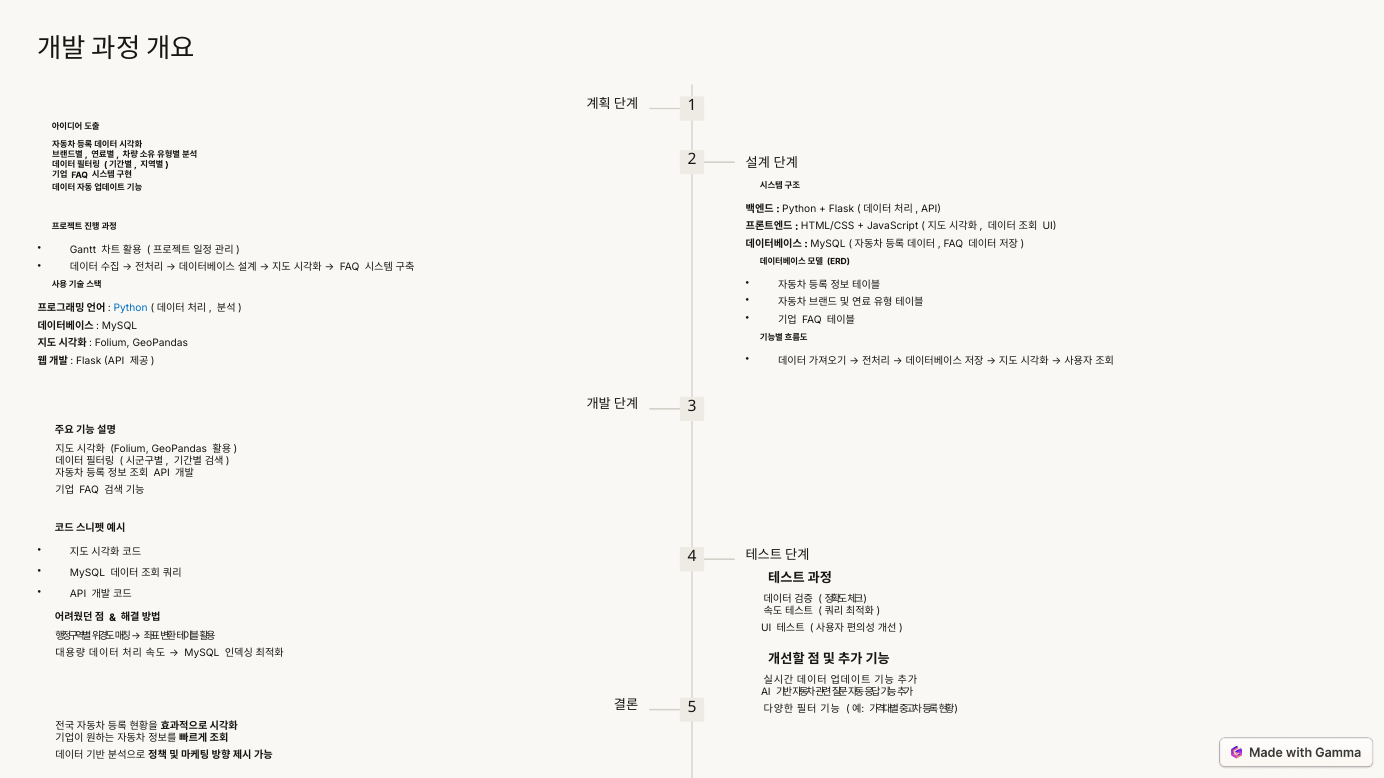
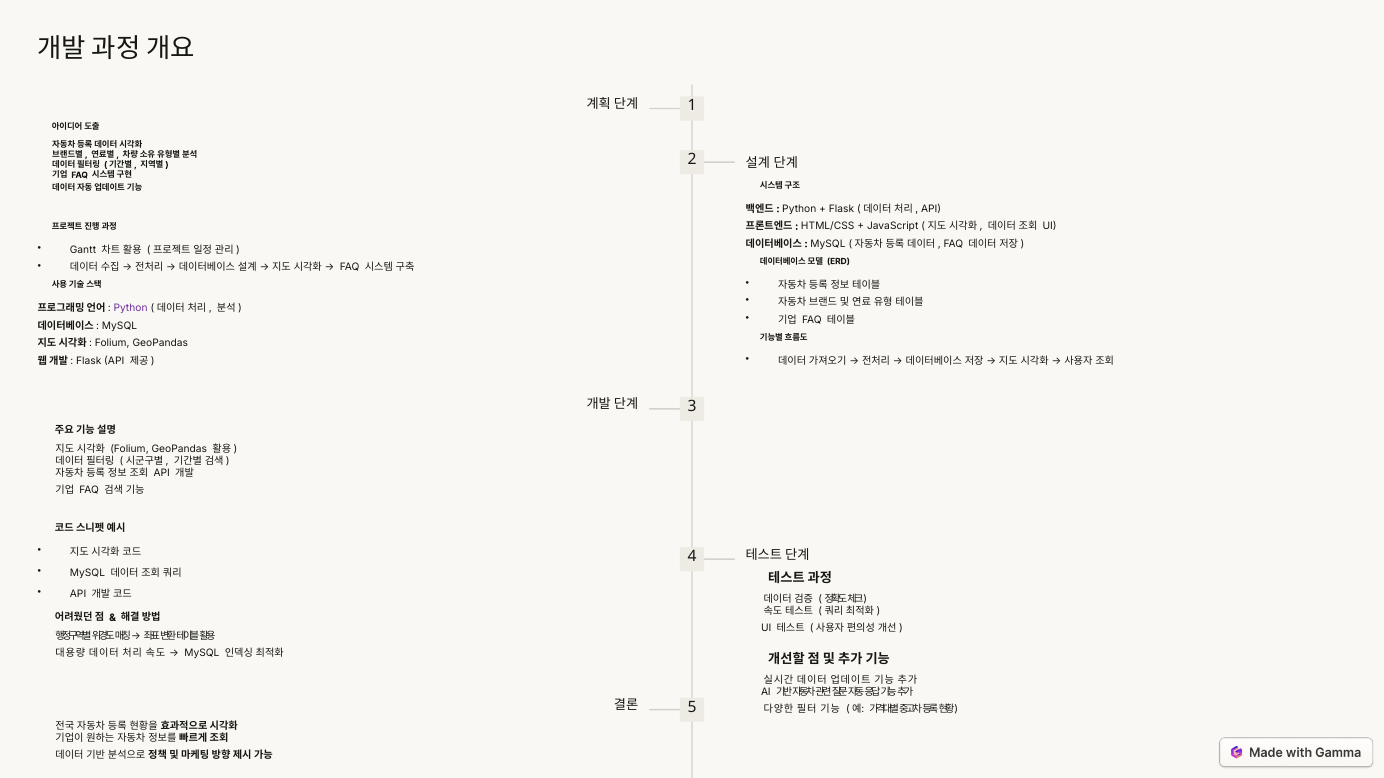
Python at (131, 309) colour: blue -> purple
